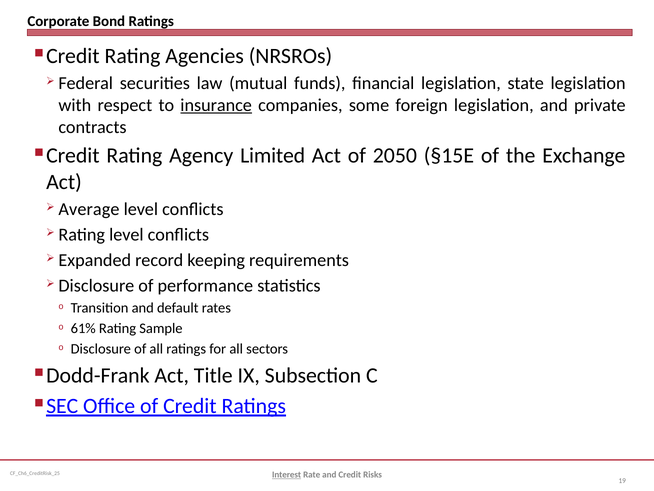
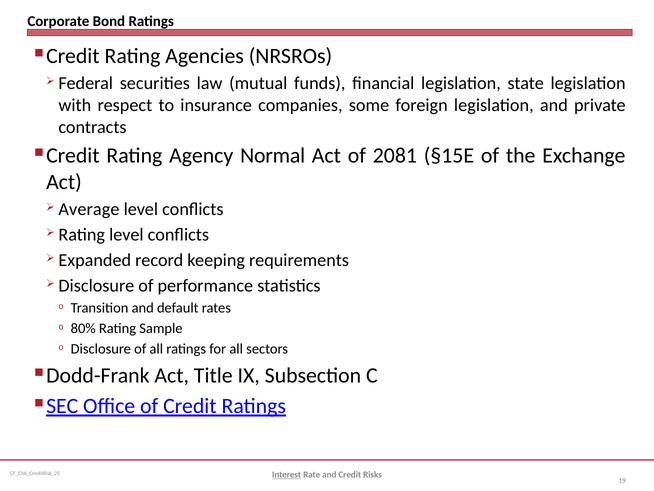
insurance underline: present -> none
Limited: Limited -> Normal
2050: 2050 -> 2081
61%: 61% -> 80%
